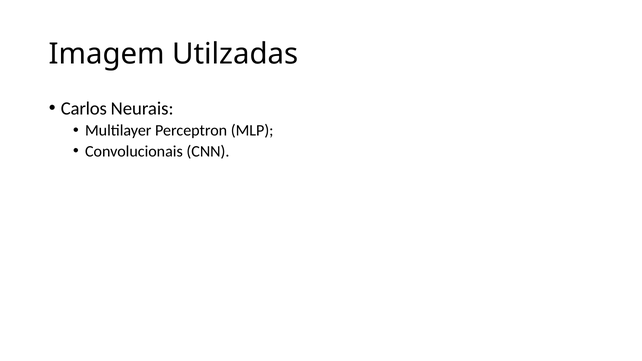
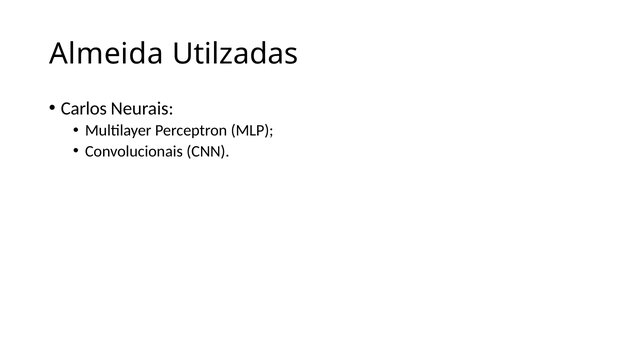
Imagem: Imagem -> Almeida
